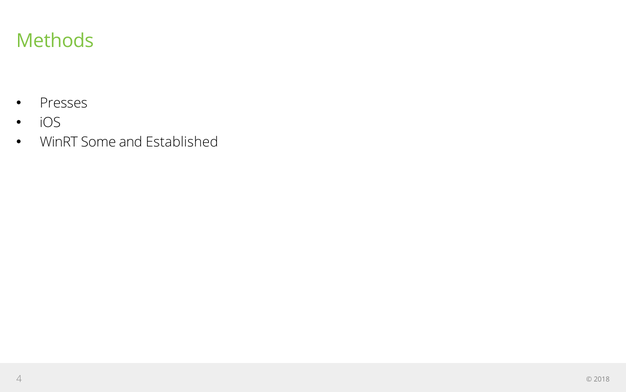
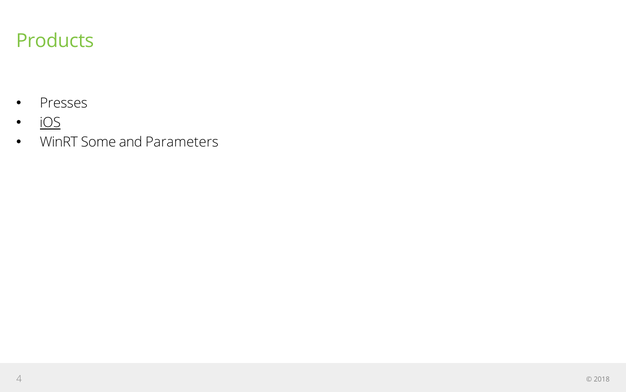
Methods: Methods -> Products
iOS underline: none -> present
Established: Established -> Parameters
